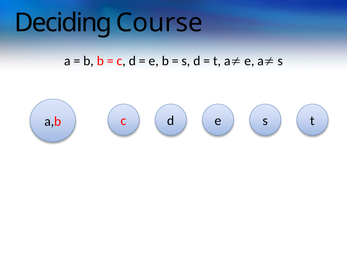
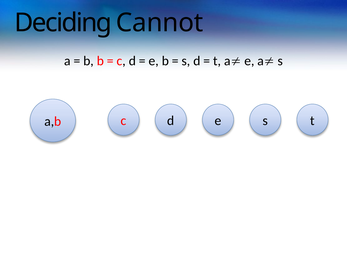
Course: Course -> Cannot
